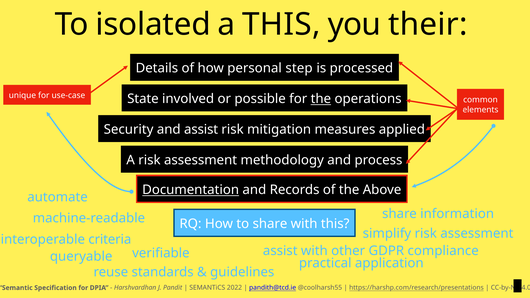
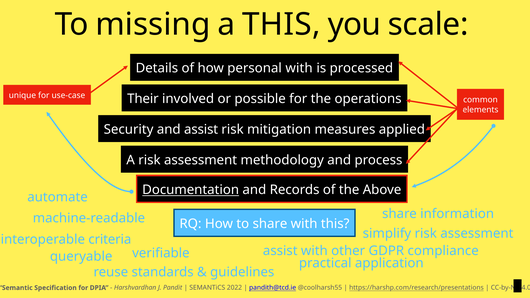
isolated: isolated -> missing
their: their -> scale
personal step: step -> with
State: State -> Their
the at (321, 99) underline: present -> none
